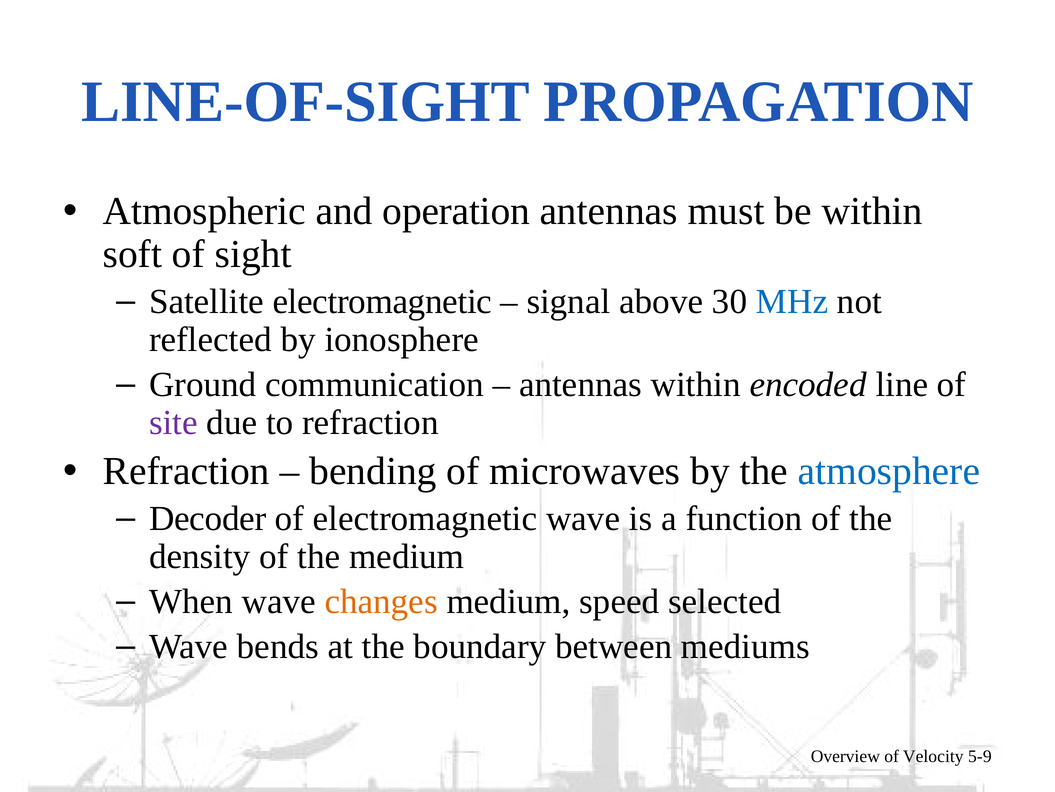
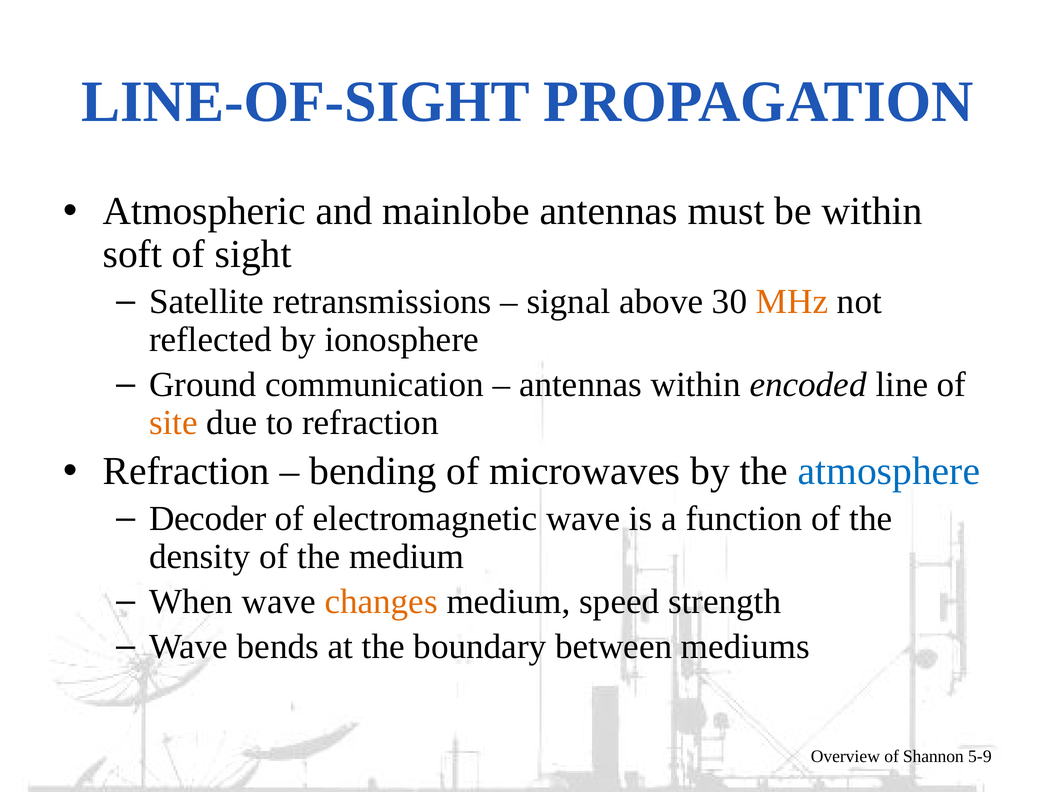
operation: operation -> mainlobe
Satellite electromagnetic: electromagnetic -> retransmissions
MHz colour: blue -> orange
site colour: purple -> orange
selected: selected -> strength
Velocity: Velocity -> Shannon
